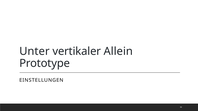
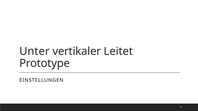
Allein: Allein -> Leitet
